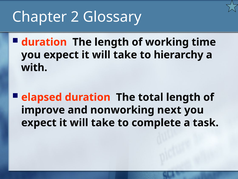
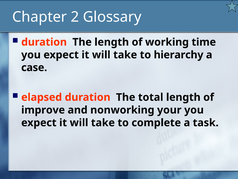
with: with -> case
next: next -> your
